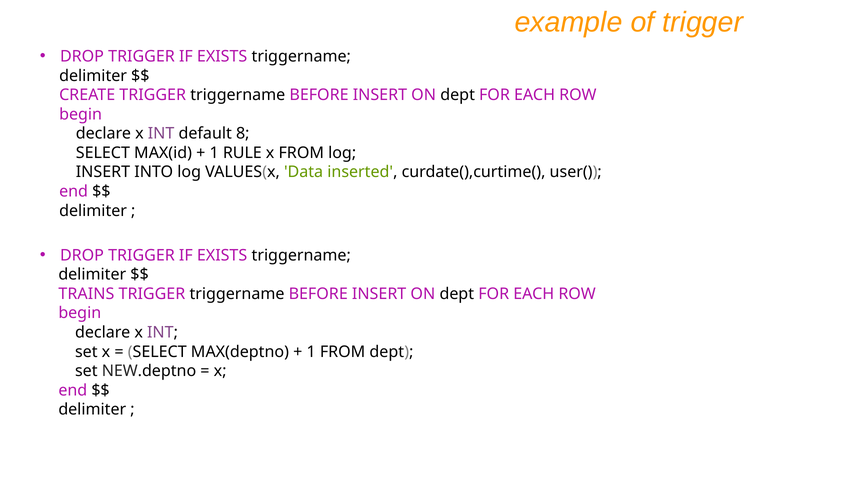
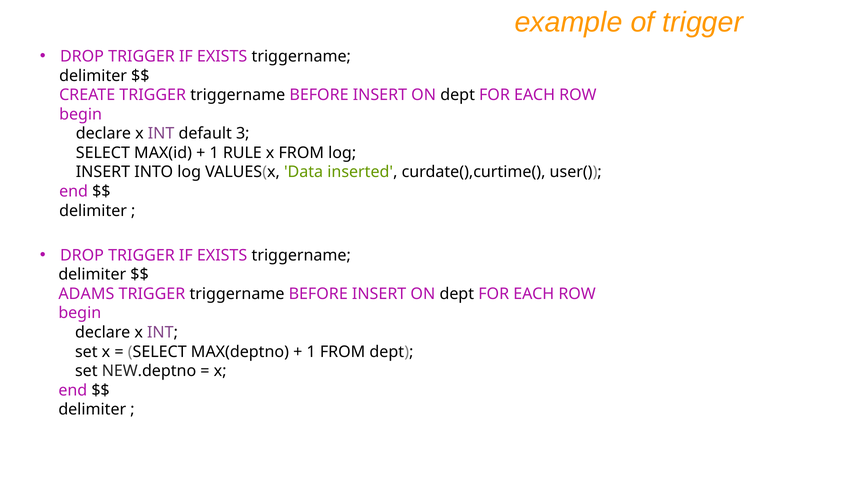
8: 8 -> 3
TRAINS: TRAINS -> ADAMS
